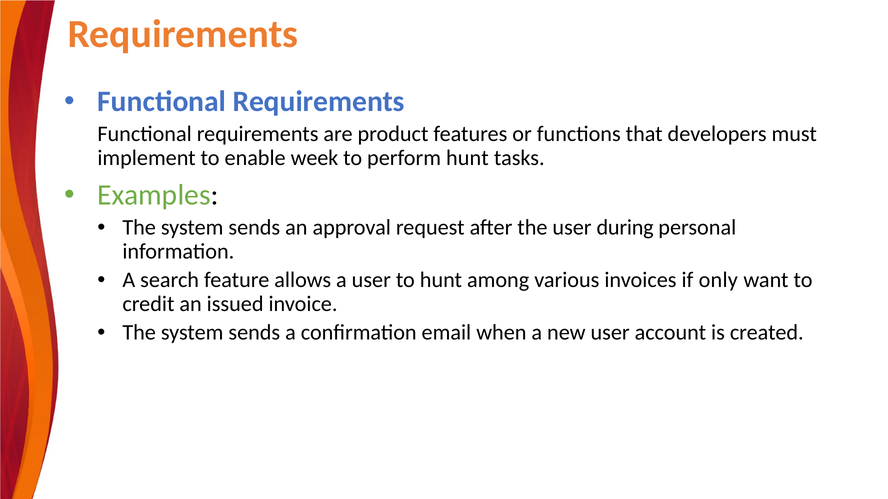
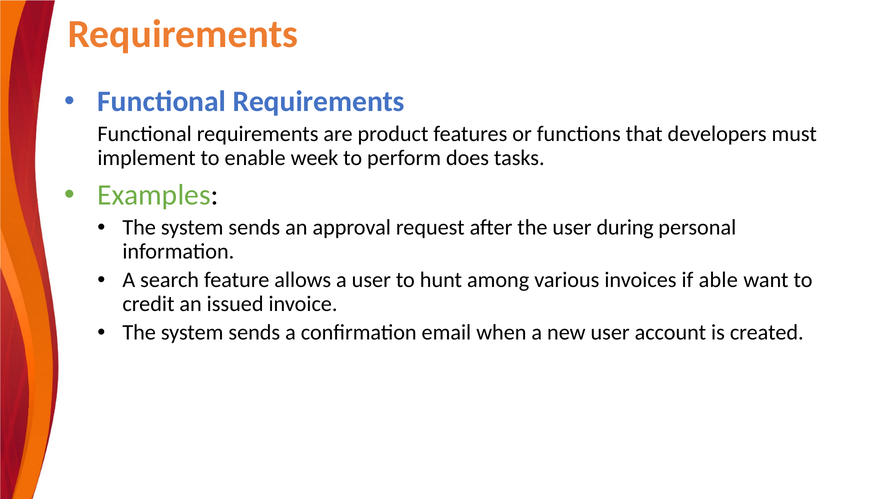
perform hunt: hunt -> does
only: only -> able
